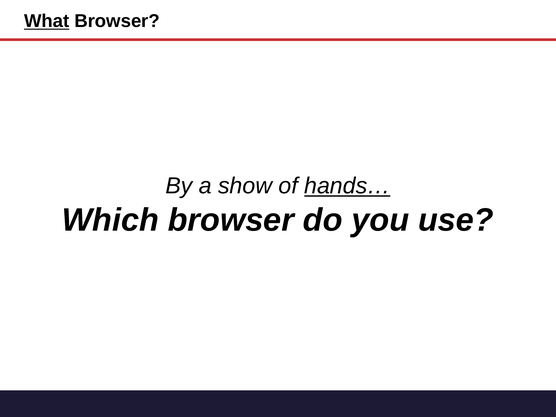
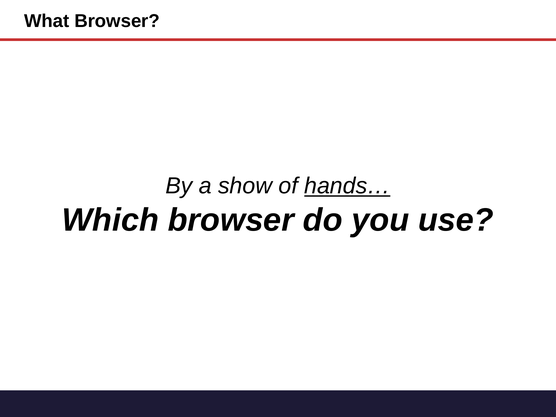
What underline: present -> none
